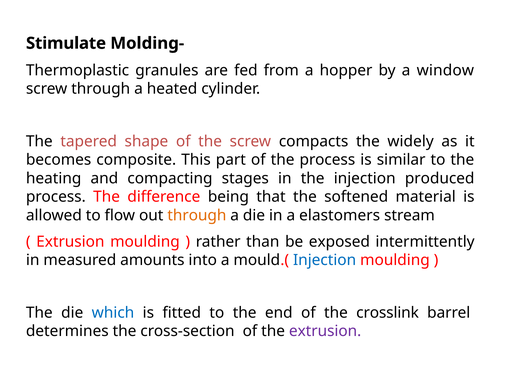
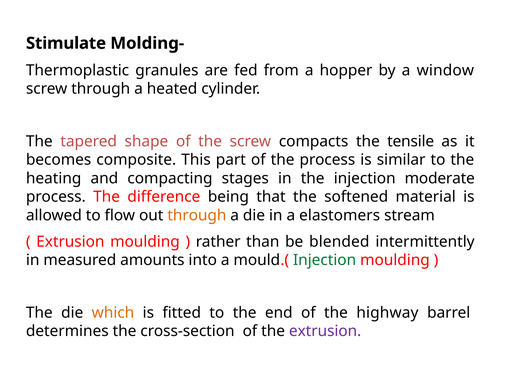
widely: widely -> tensile
produced: produced -> moderate
exposed: exposed -> blended
Injection at (325, 260) colour: blue -> green
which colour: blue -> orange
crosslink: crosslink -> highway
